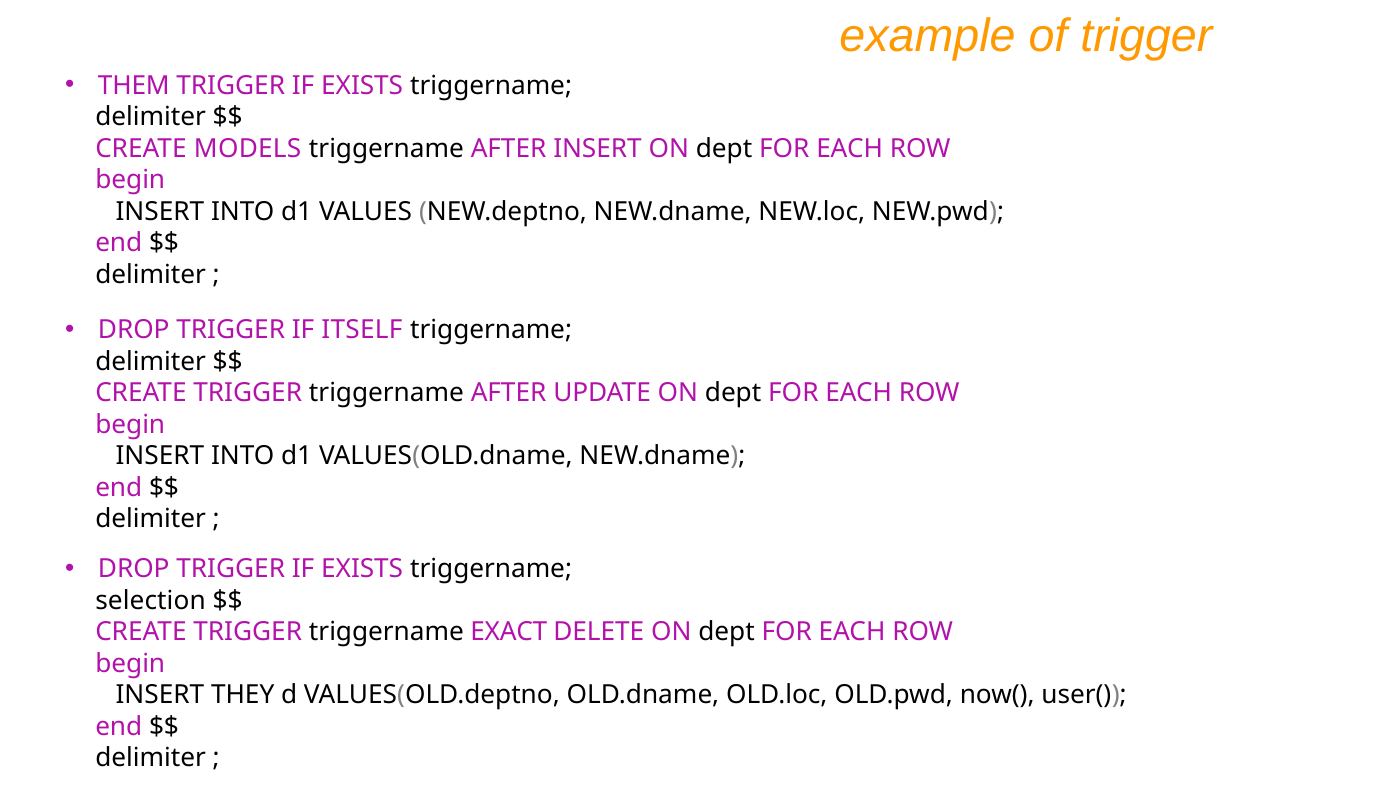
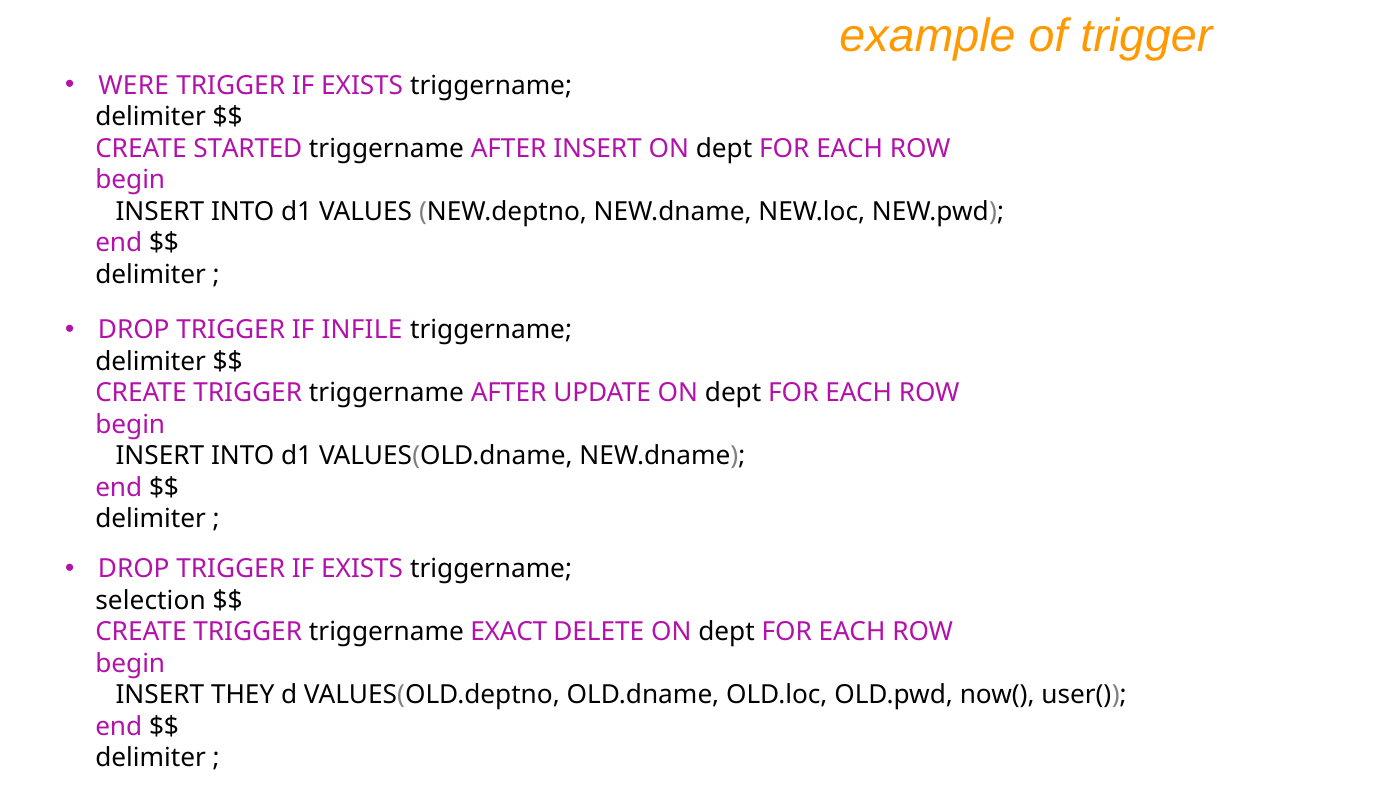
THEM: THEM -> WERE
MODELS: MODELS -> STARTED
ITSELF: ITSELF -> INFILE
